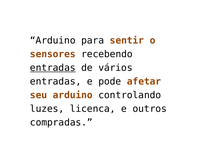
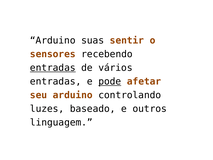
para: para -> suas
pode underline: none -> present
licenca: licenca -> baseado
compradas: compradas -> linguagem
